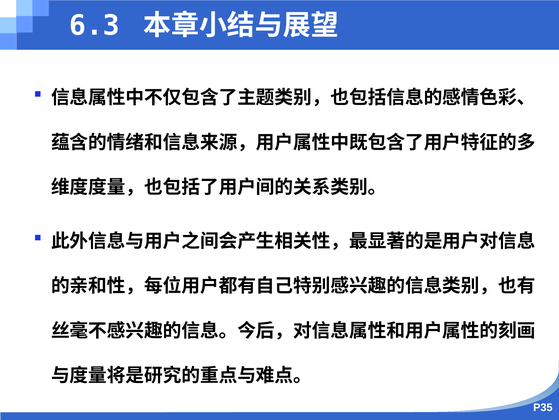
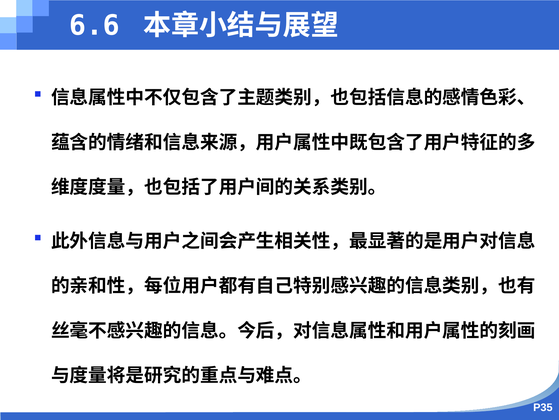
6.3: 6.3 -> 6.6
